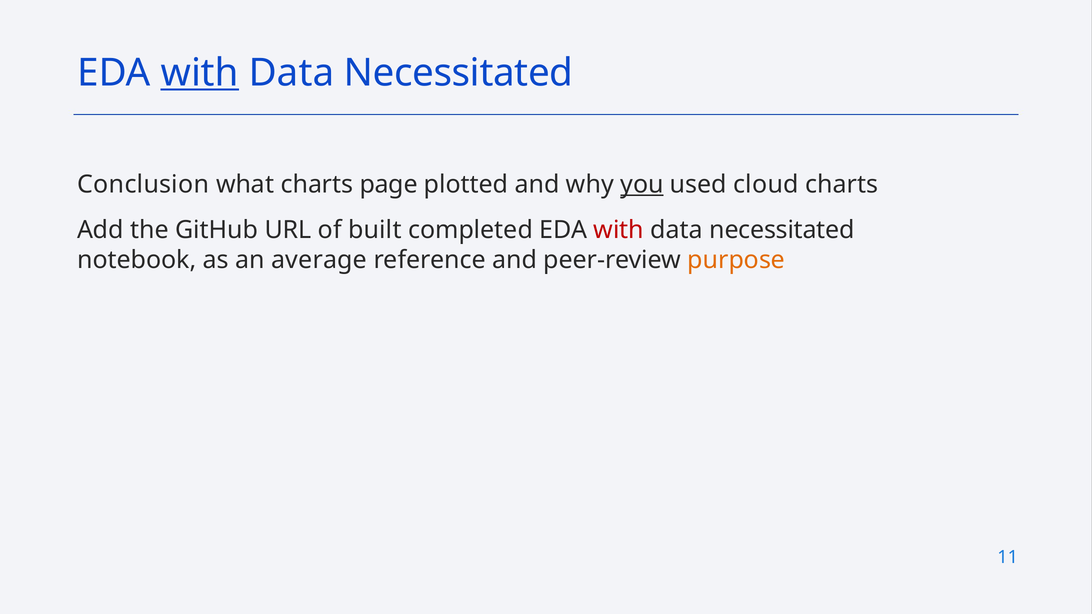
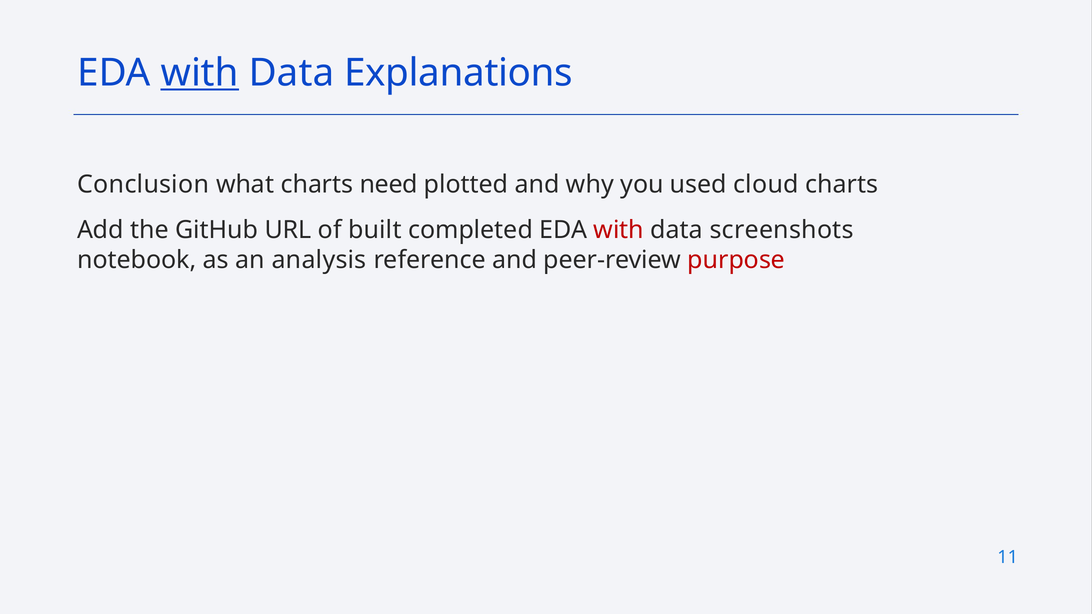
Necessitated at (458, 73): Necessitated -> Explanations
page: page -> need
you underline: present -> none
necessitated at (782, 230): necessitated -> screenshots
average: average -> analysis
purpose colour: orange -> red
